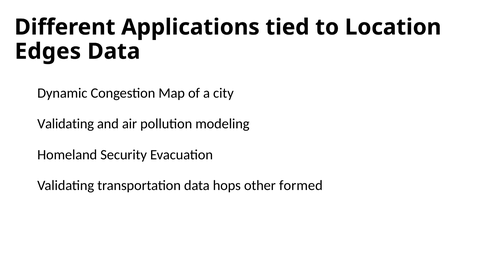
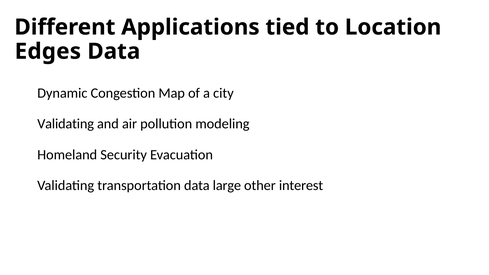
hops: hops -> large
formed: formed -> interest
